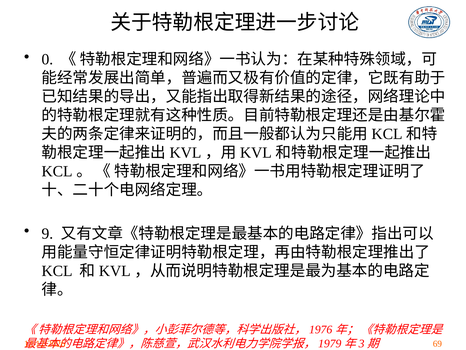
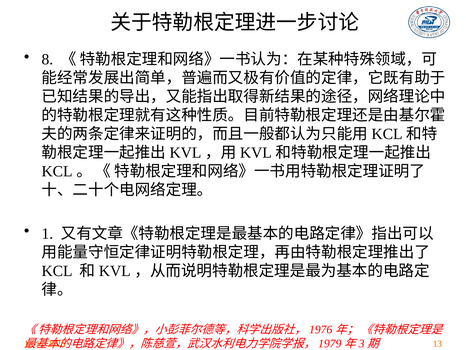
0: 0 -> 8
9: 9 -> 1
69: 69 -> 13
